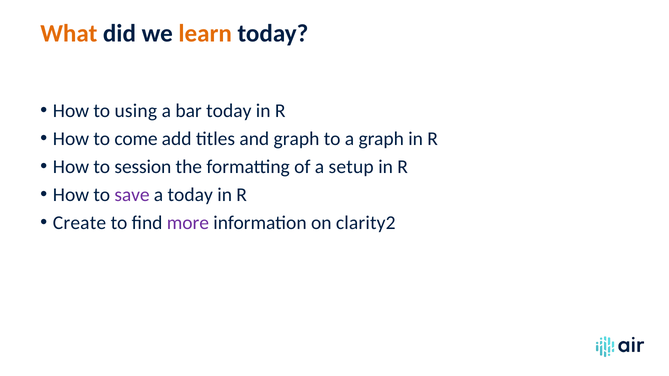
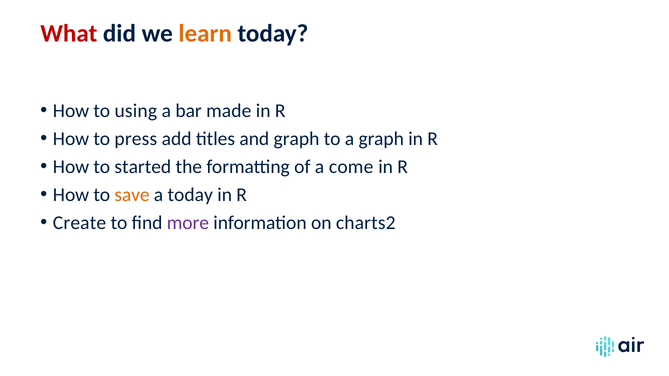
What colour: orange -> red
bar today: today -> made
come: come -> press
session: session -> started
setup: setup -> come
save colour: purple -> orange
clarity2: clarity2 -> charts2
